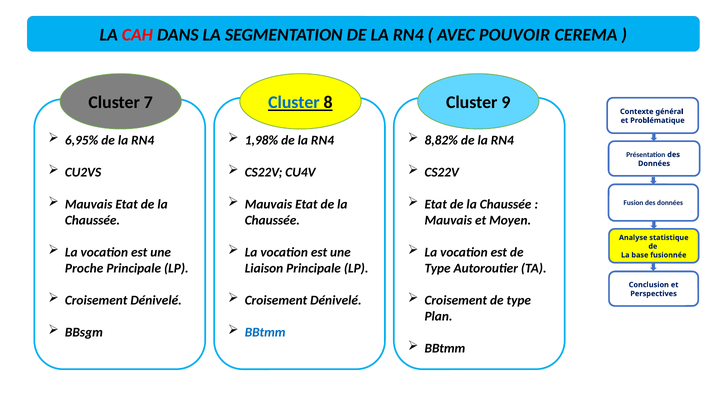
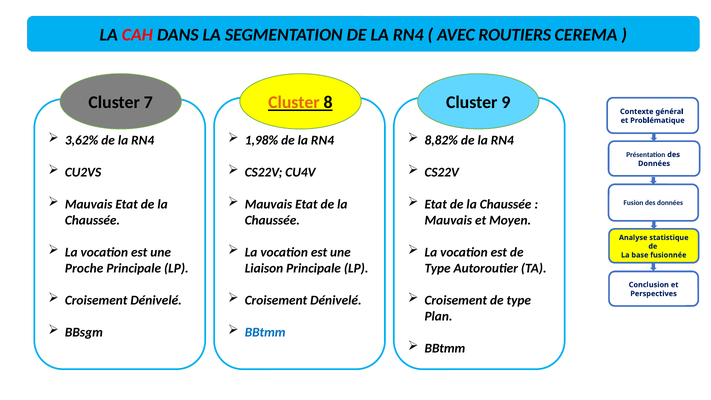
POUVOIR: POUVOIR -> ROUTIERS
Cluster at (294, 103) colour: blue -> orange
6,95%: 6,95% -> 3,62%
